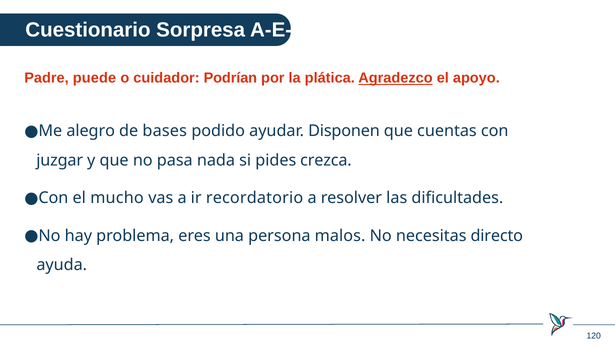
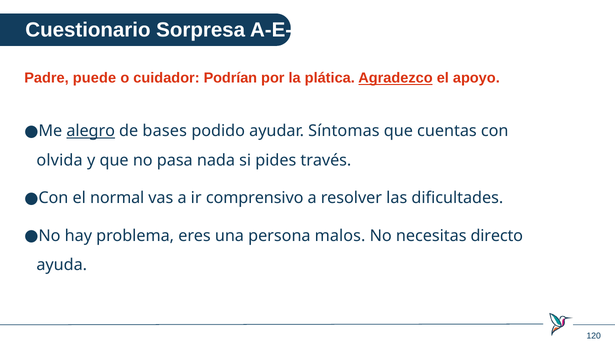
alegro underline: none -> present
Disponen: Disponen -> Síntomas
juzgar: juzgar -> olvida
crezca: crezca -> través
mucho: mucho -> normal
recordatorio: recordatorio -> comprensivo
